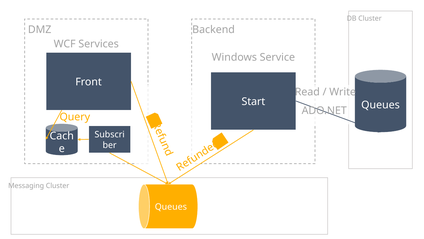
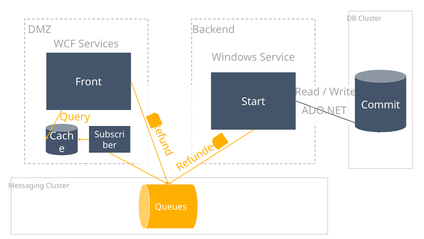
Queues at (381, 105): Queues -> Commit
